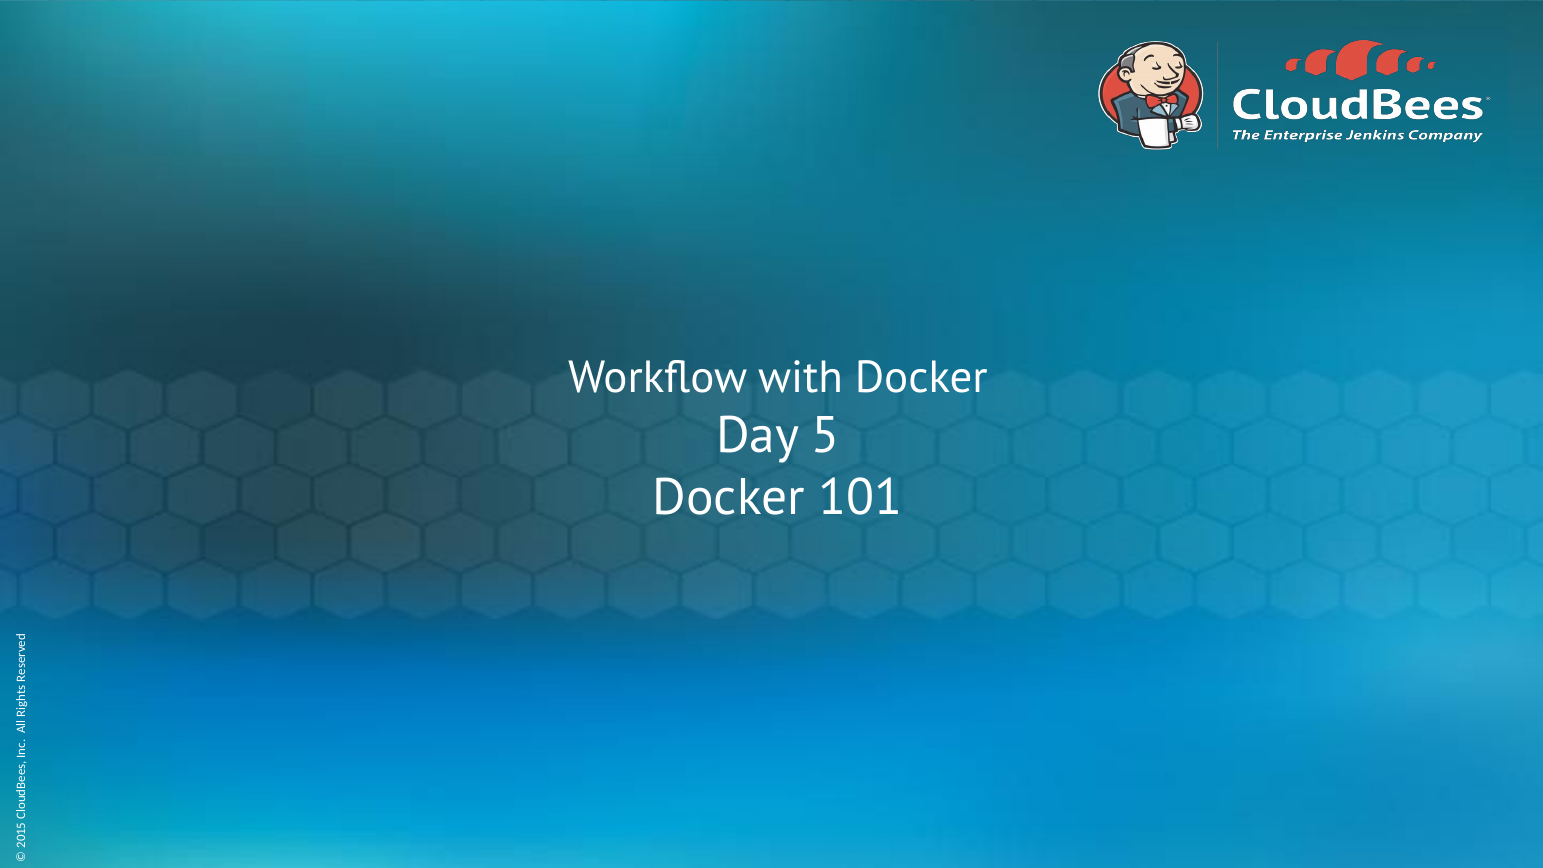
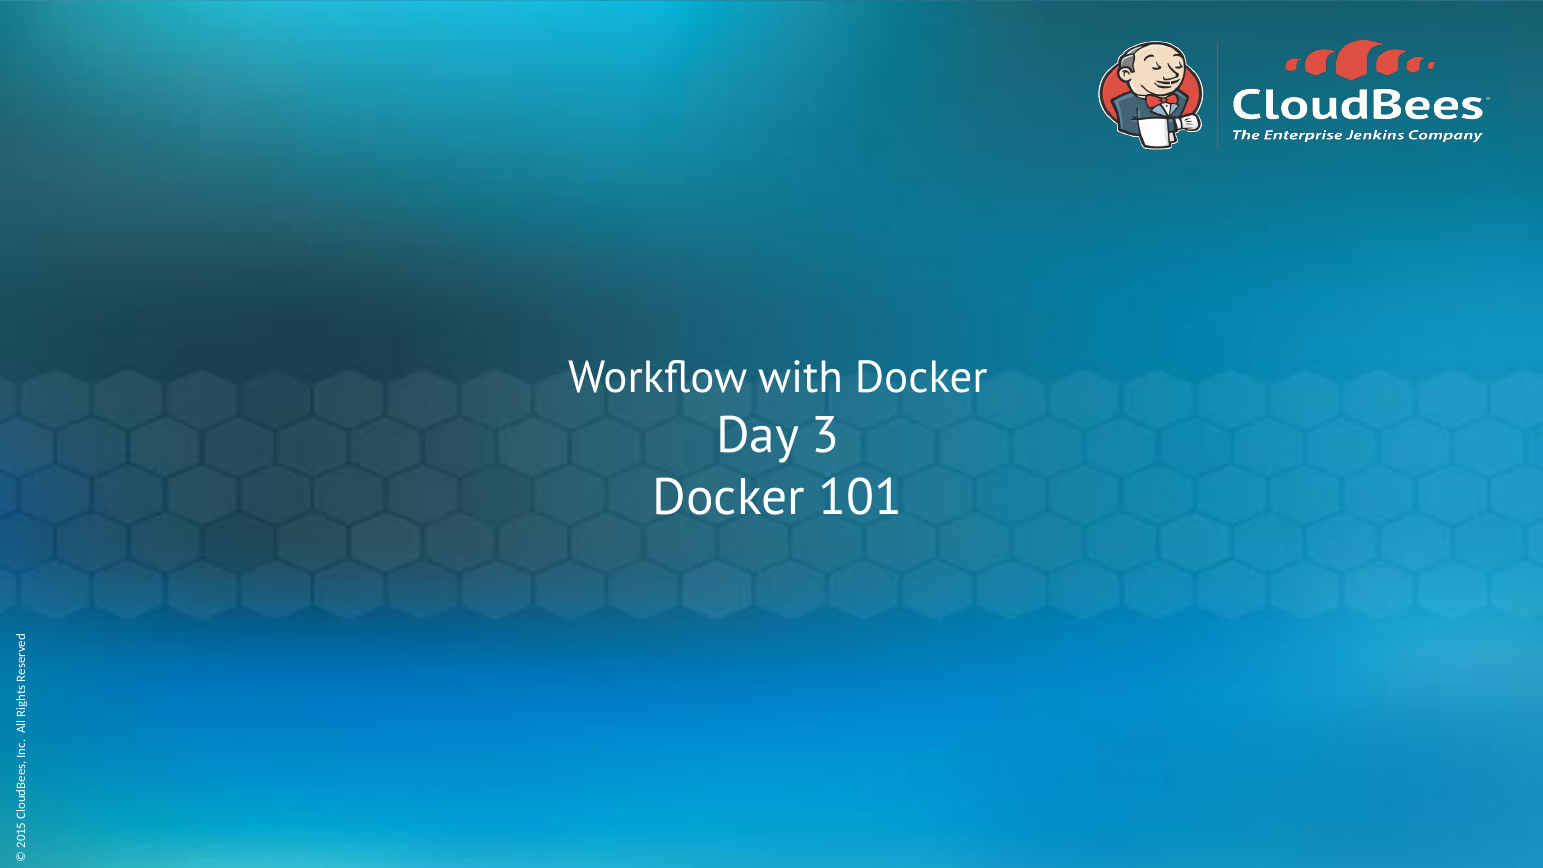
Day 5: 5 -> 3
